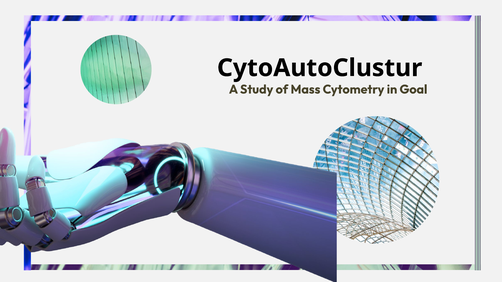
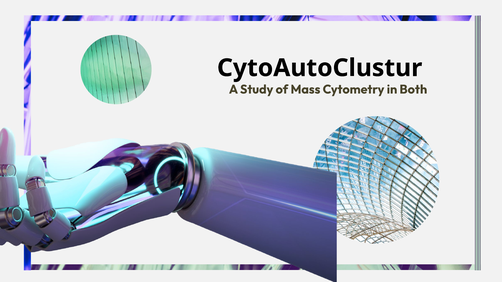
Goal: Goal -> Both
